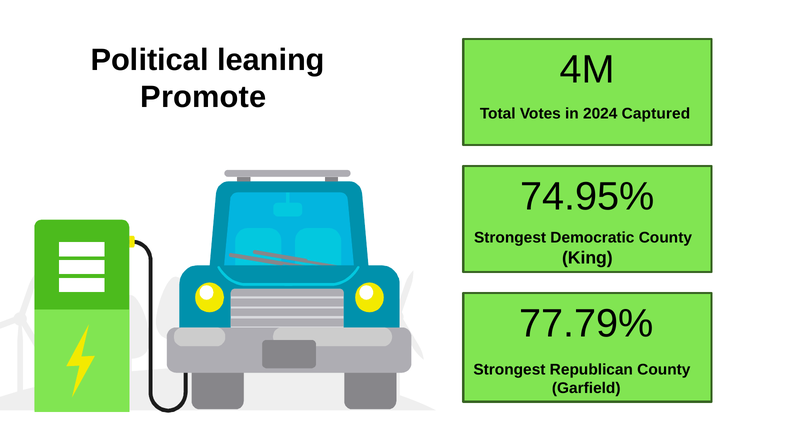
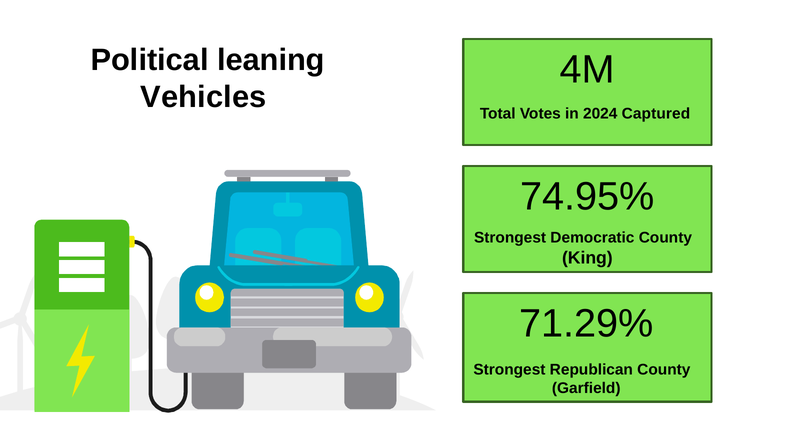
Promote: Promote -> Vehicles
77.79%: 77.79% -> 71.29%
